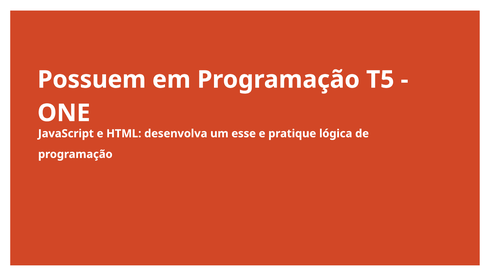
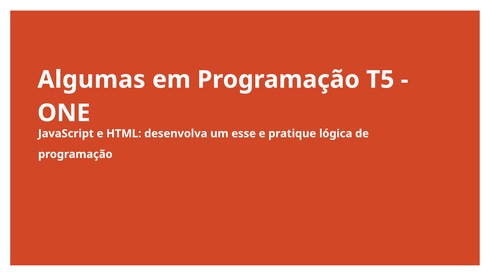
Possuem: Possuem -> Algumas
